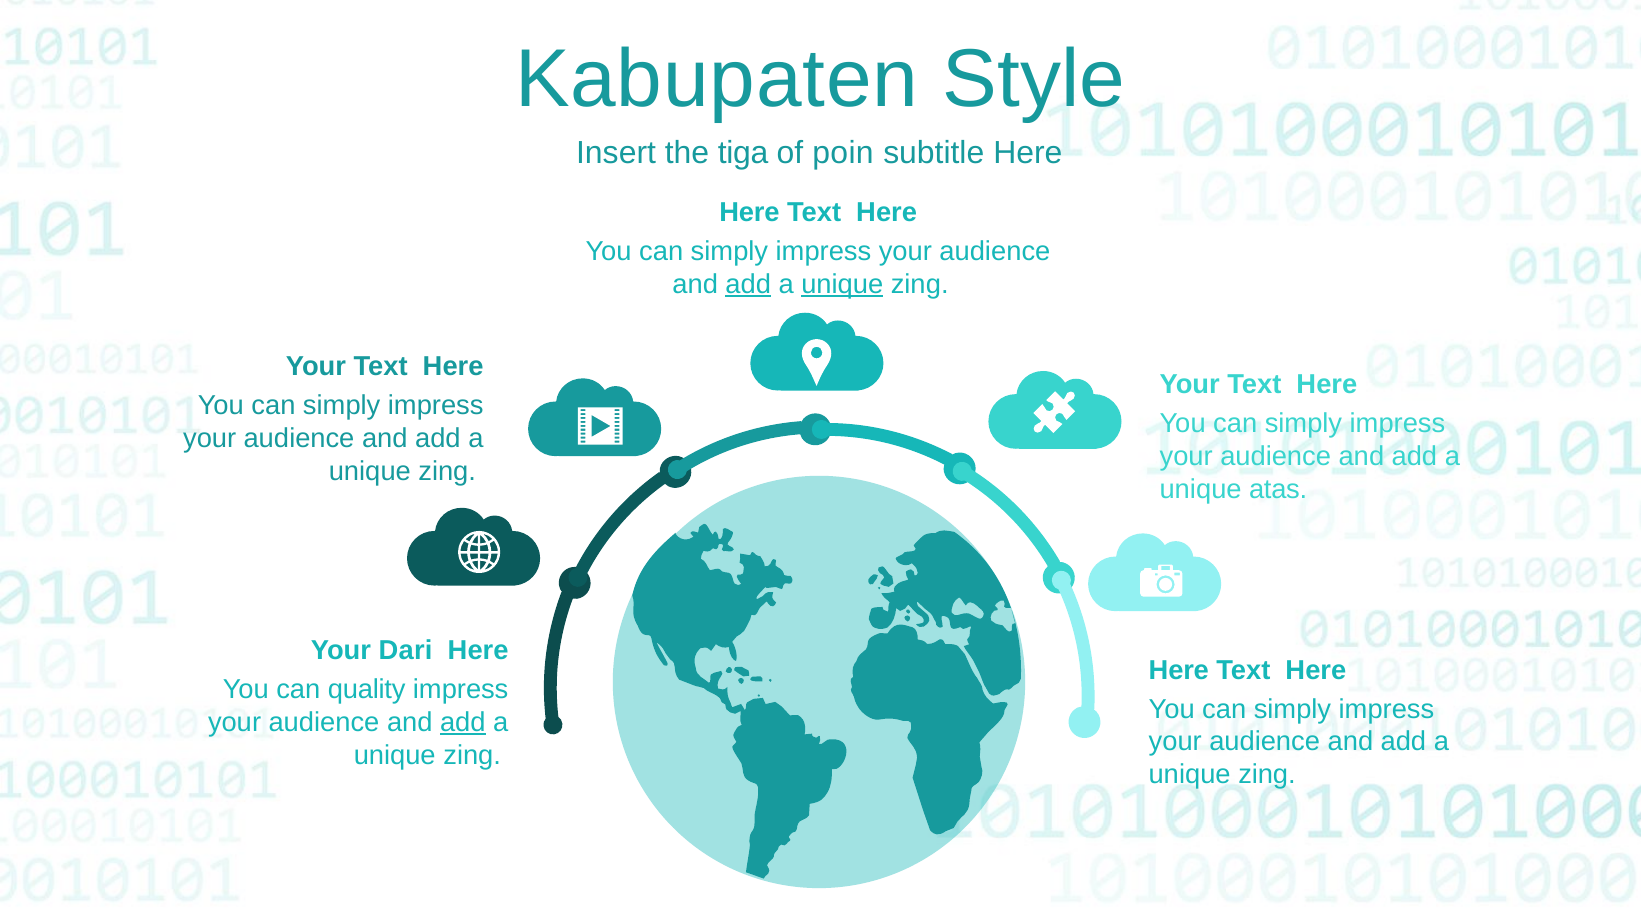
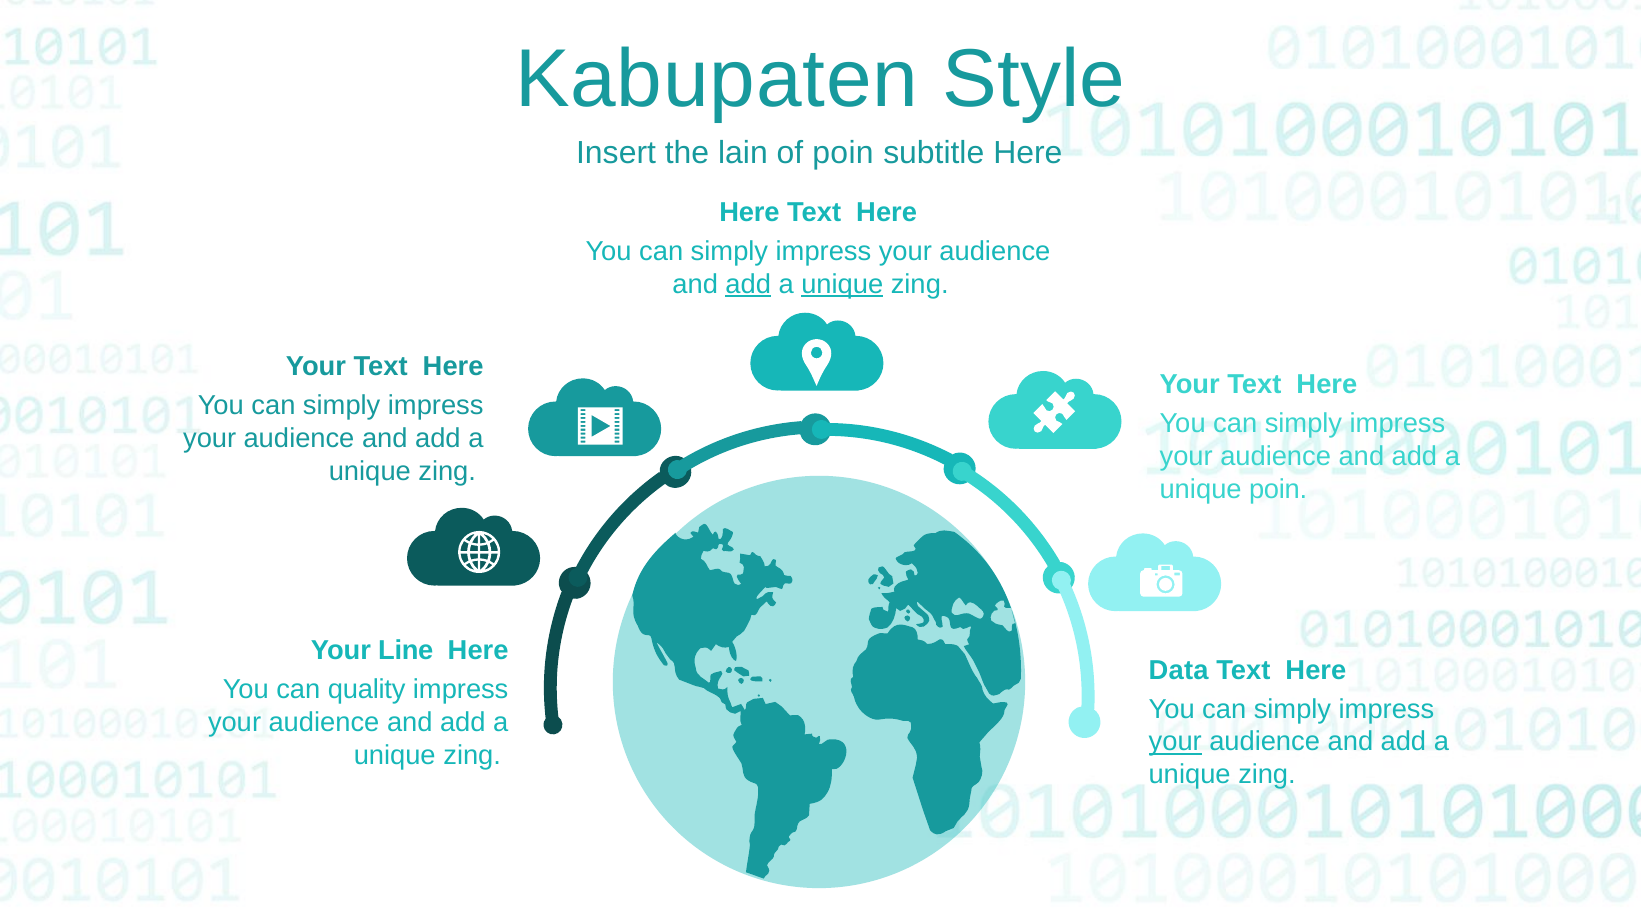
tiga: tiga -> lain
unique atas: atas -> poin
Dari: Dari -> Line
Here at (1179, 670): Here -> Data
add at (463, 723) underline: present -> none
your at (1175, 742) underline: none -> present
